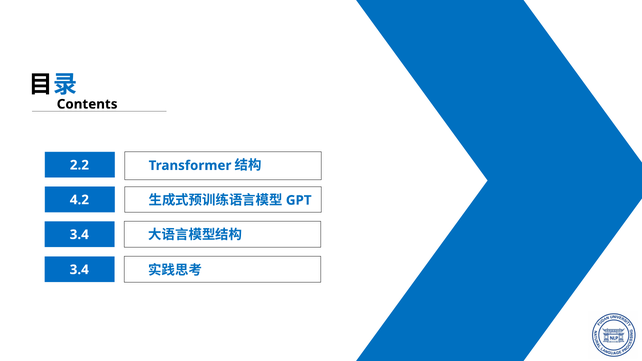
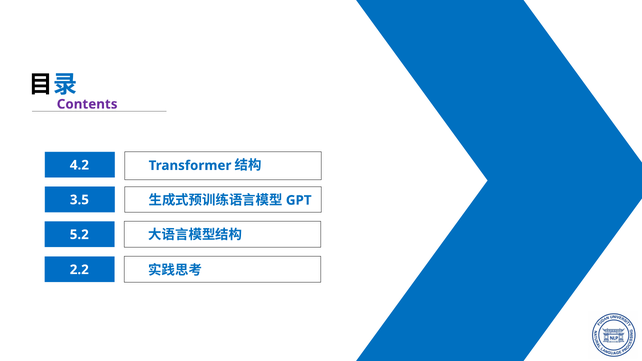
Contents colour: black -> purple
2.2: 2.2 -> 4.2
4.2: 4.2 -> 3.5
3.4 at (79, 235): 3.4 -> 5.2
3.4 at (79, 270): 3.4 -> 2.2
